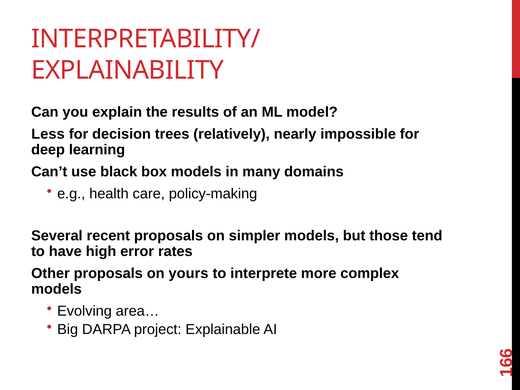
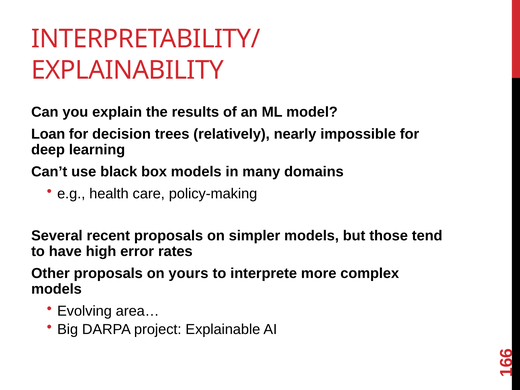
Less: Less -> Loan
